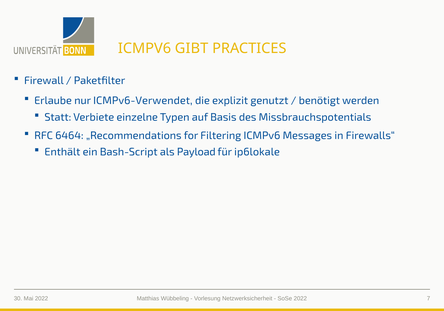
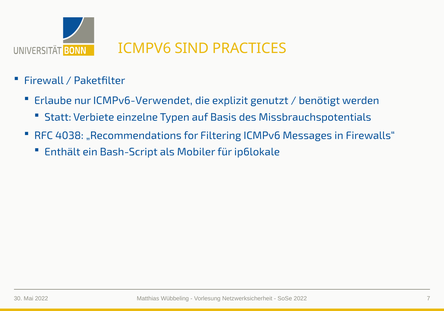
GIBT: GIBT -> SIND
6464: 6464 -> 4038
Payload: Payload -> Mobiler
